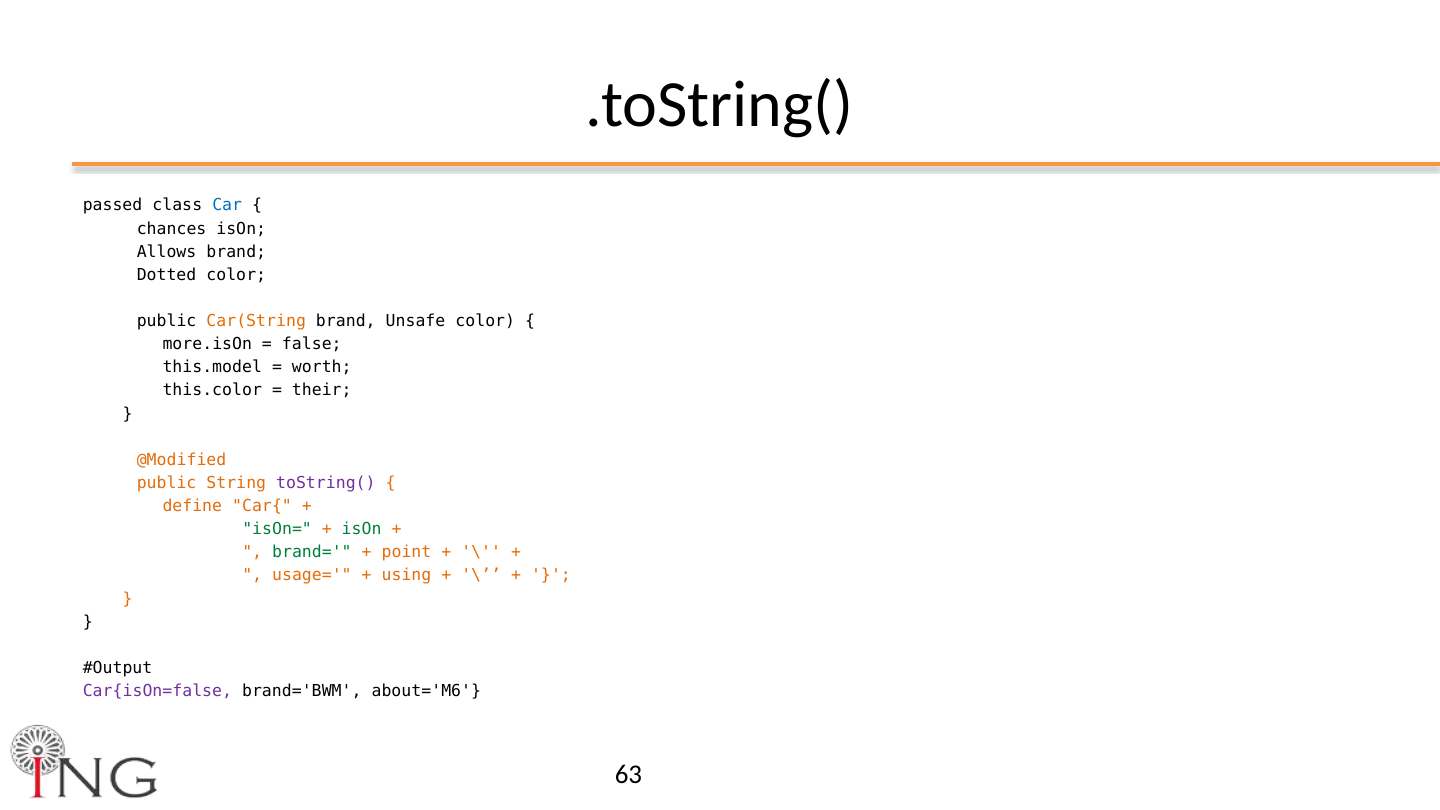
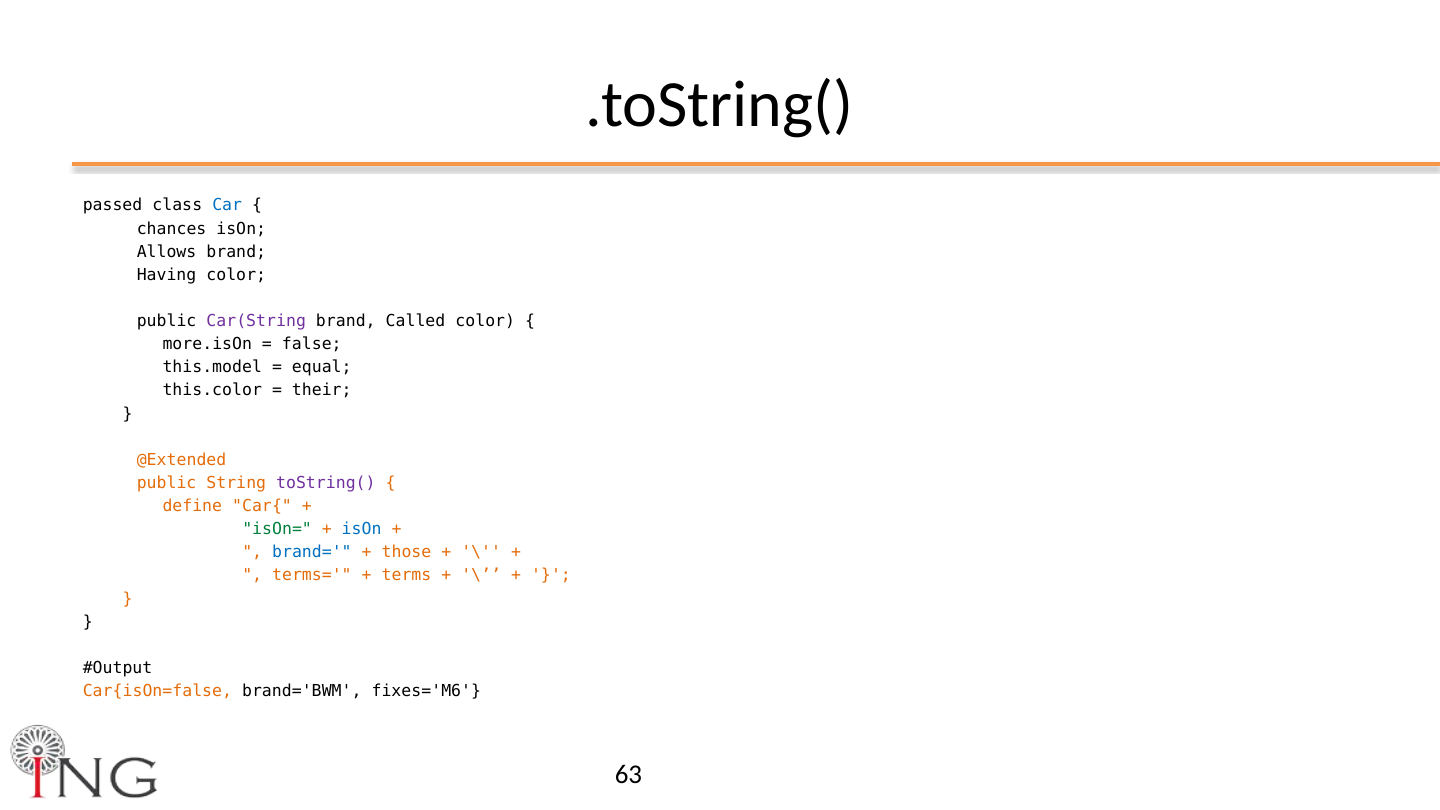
Dotted: Dotted -> Having
Car(String colour: orange -> purple
Unsafe: Unsafe -> Called
worth: worth -> equal
@Modified: @Modified -> @Extended
isOn at (362, 529) colour: green -> blue
brand= colour: green -> blue
point: point -> those
usage=: usage= -> terms=
using: using -> terms
Car{isOn=false colour: purple -> orange
about='M6: about='M6 -> fixes='M6
